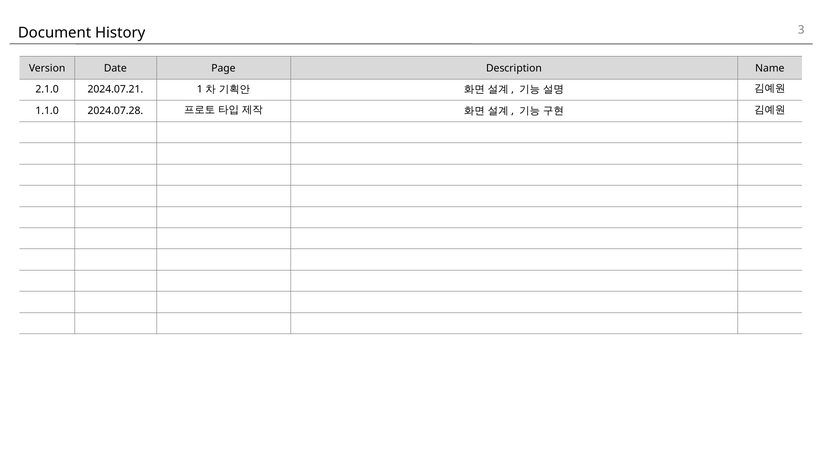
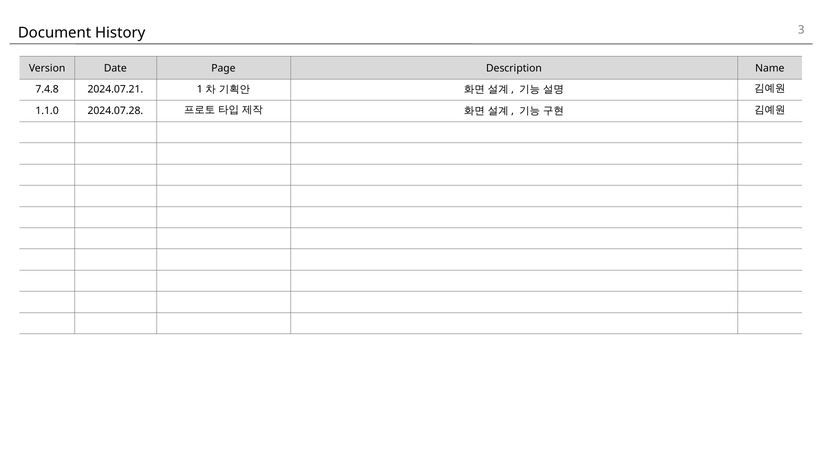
2.1.0: 2.1.0 -> 7.4.8
